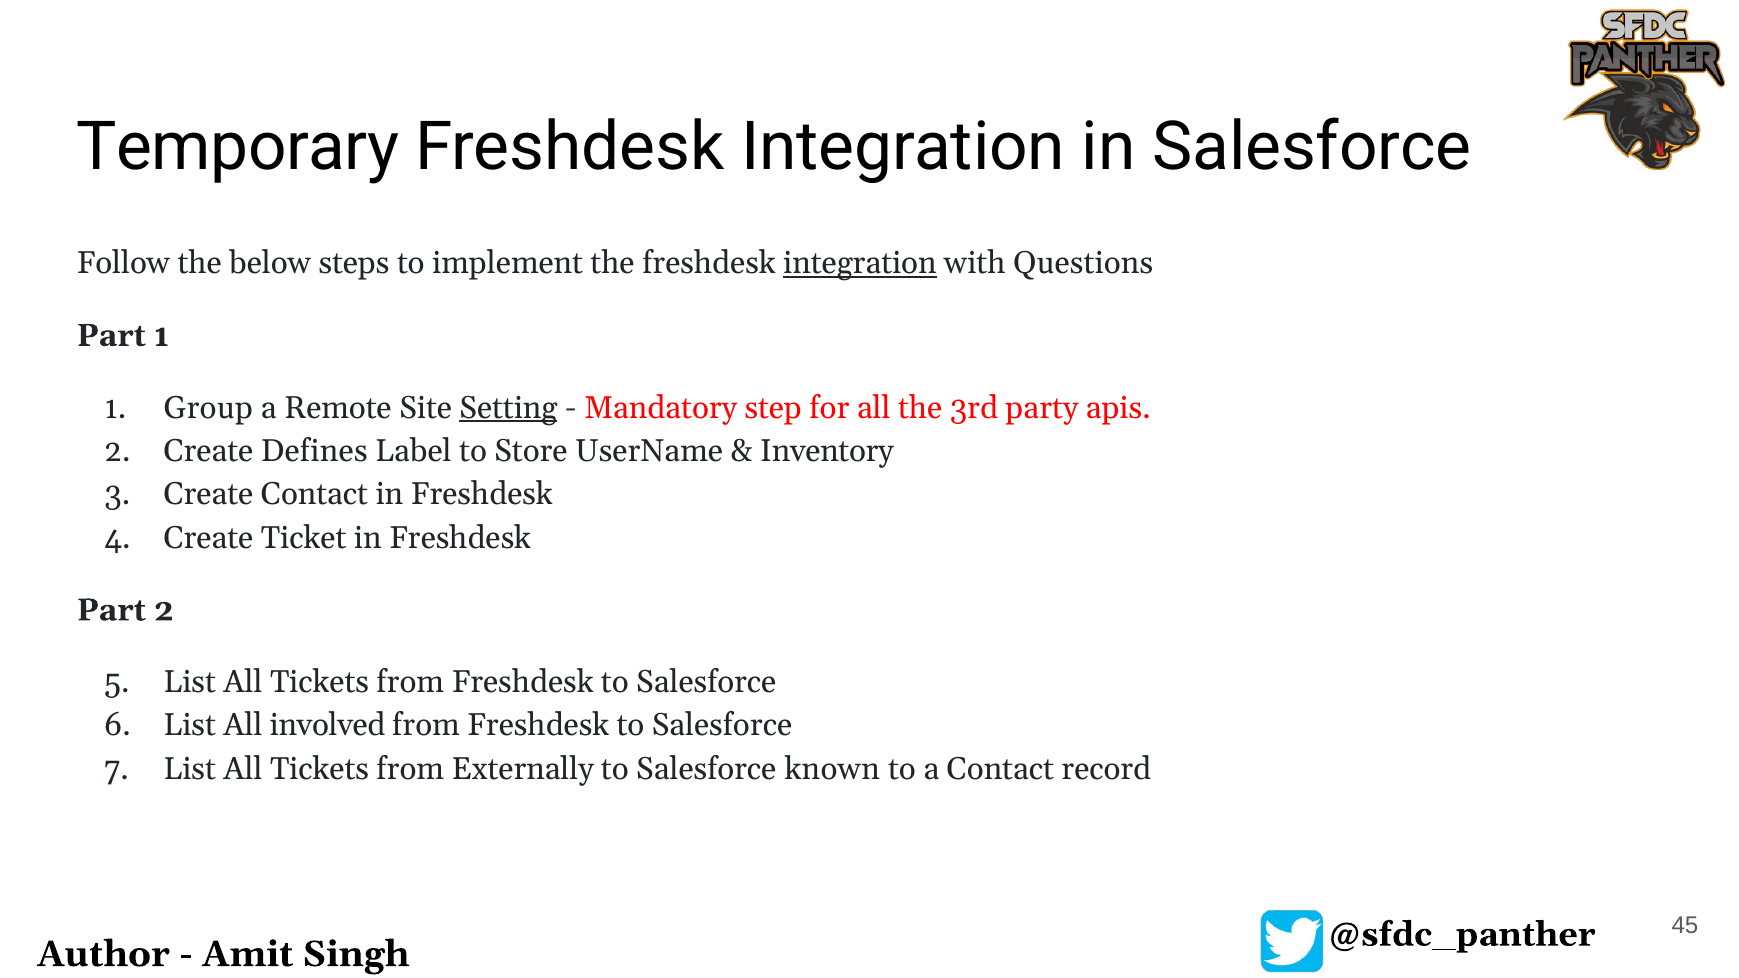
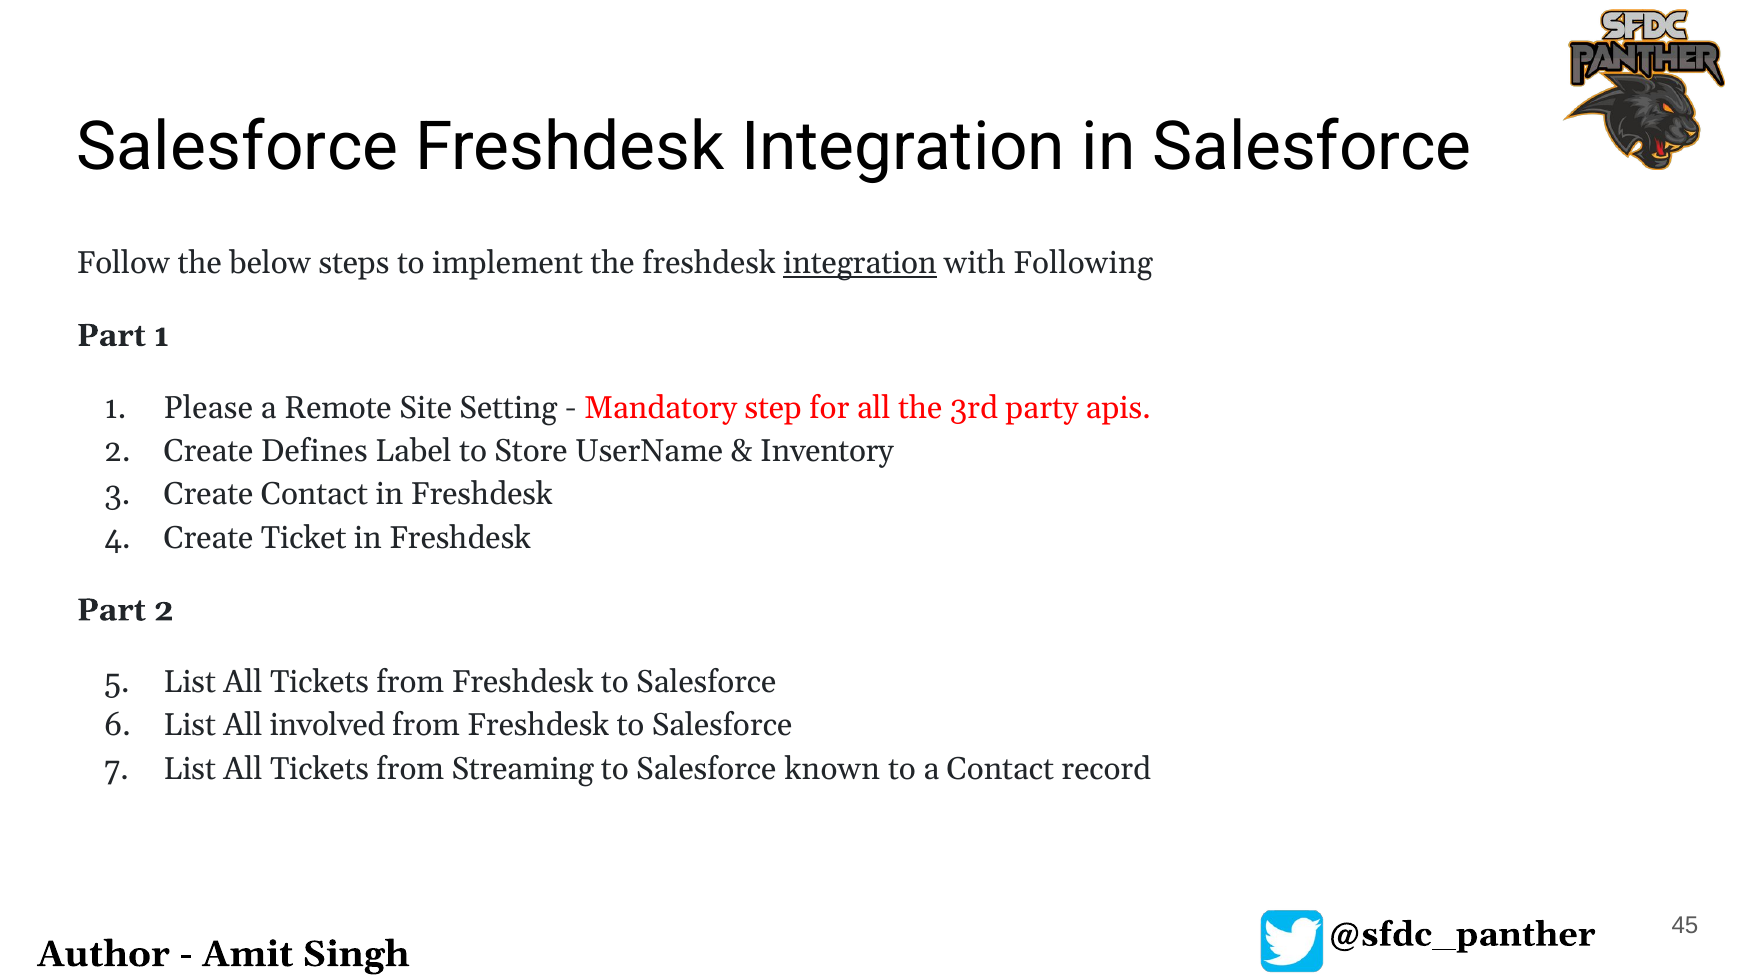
Temporary at (238, 147): Temporary -> Salesforce
Questions: Questions -> Following
Group: Group -> Please
Setting underline: present -> none
Externally: Externally -> Streaming
